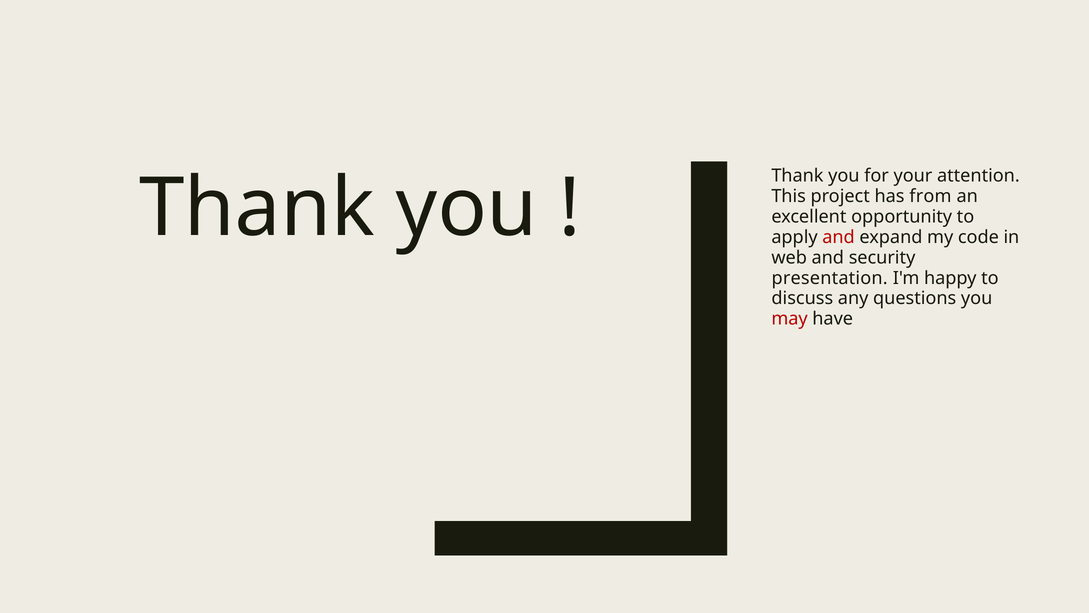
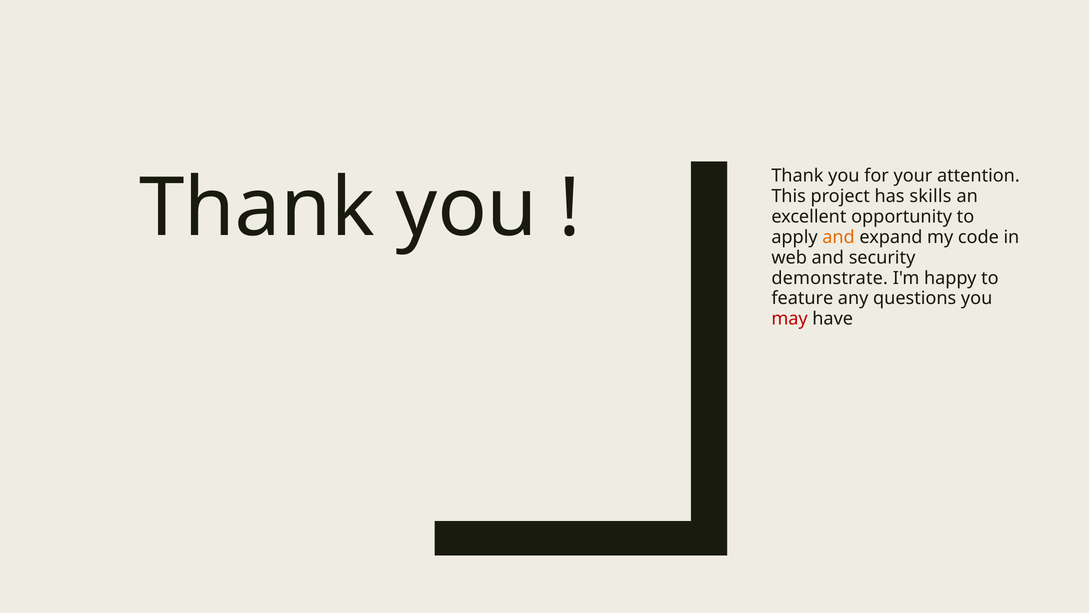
from: from -> skills
and at (839, 237) colour: red -> orange
presentation: presentation -> demonstrate
discuss: discuss -> feature
